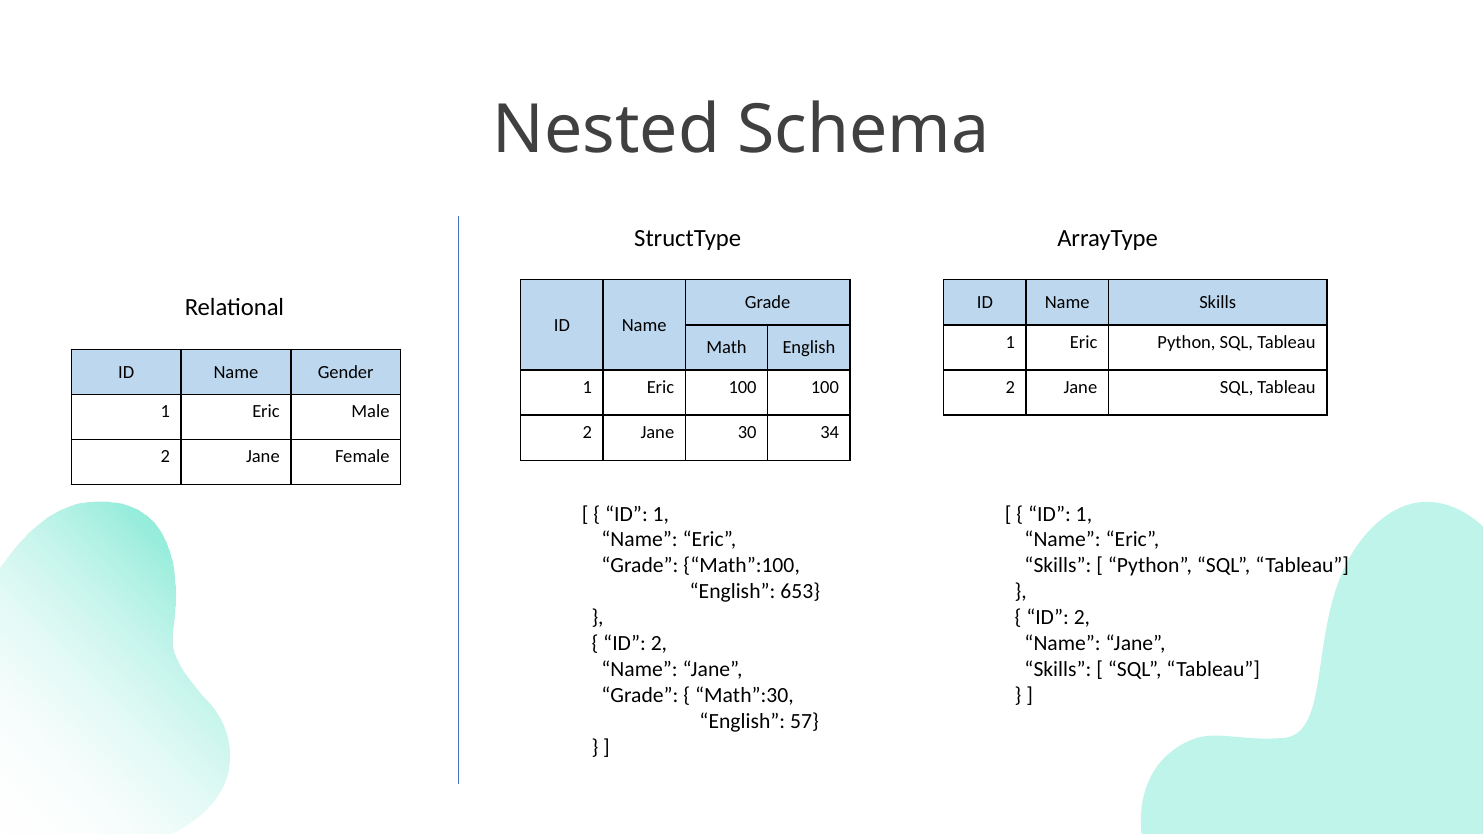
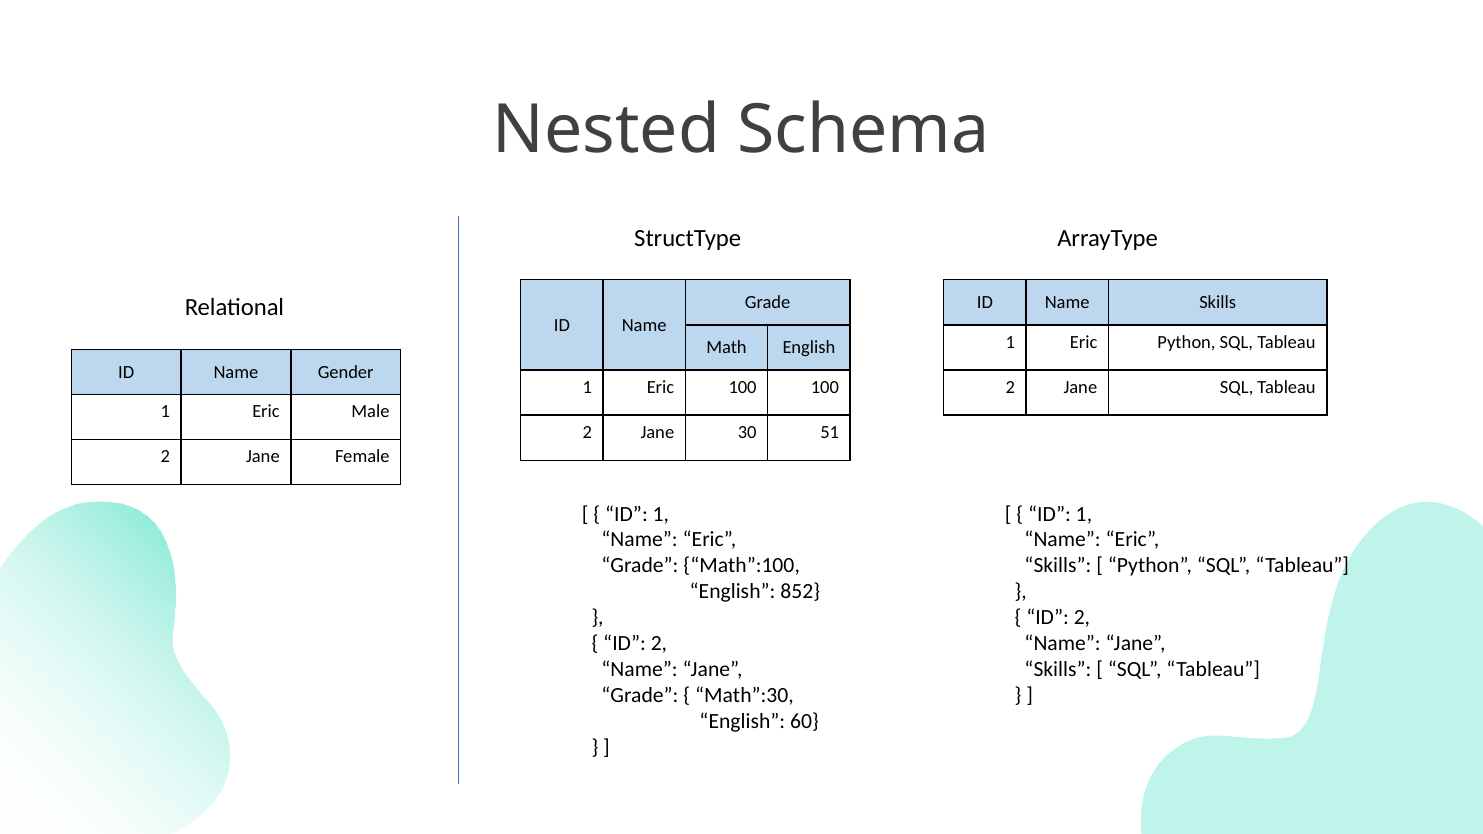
34: 34 -> 51
653: 653 -> 852
57: 57 -> 60
